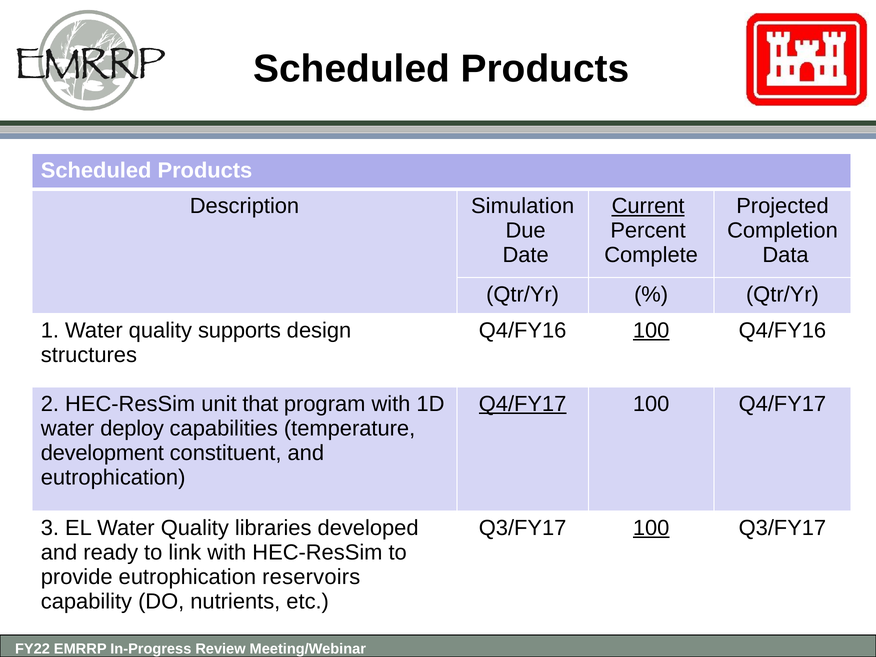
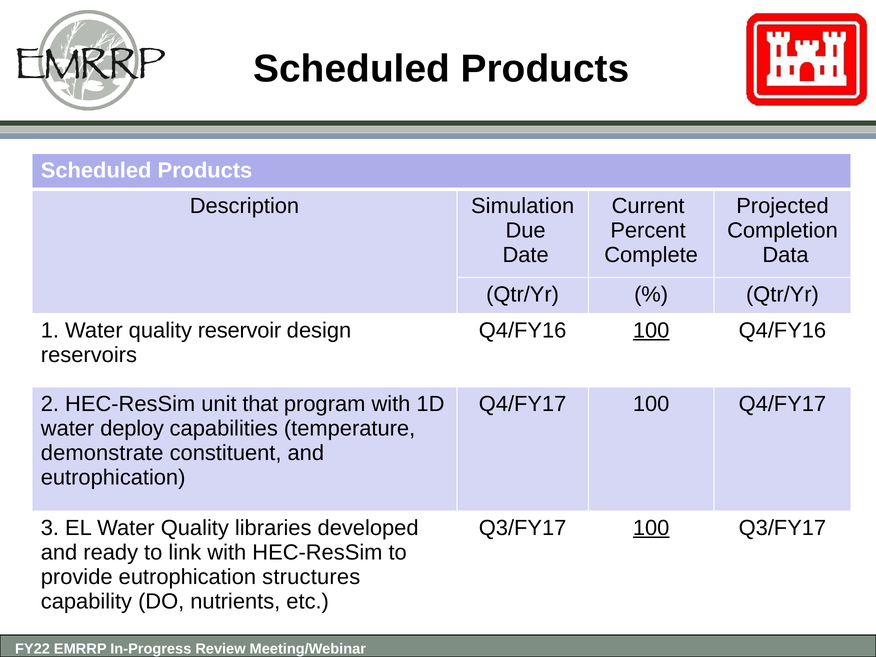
Current underline: present -> none
supports: supports -> reservoir
structures: structures -> reservoirs
Q4/FY17 at (523, 404) underline: present -> none
development: development -> demonstrate
reservoirs: reservoirs -> structures
